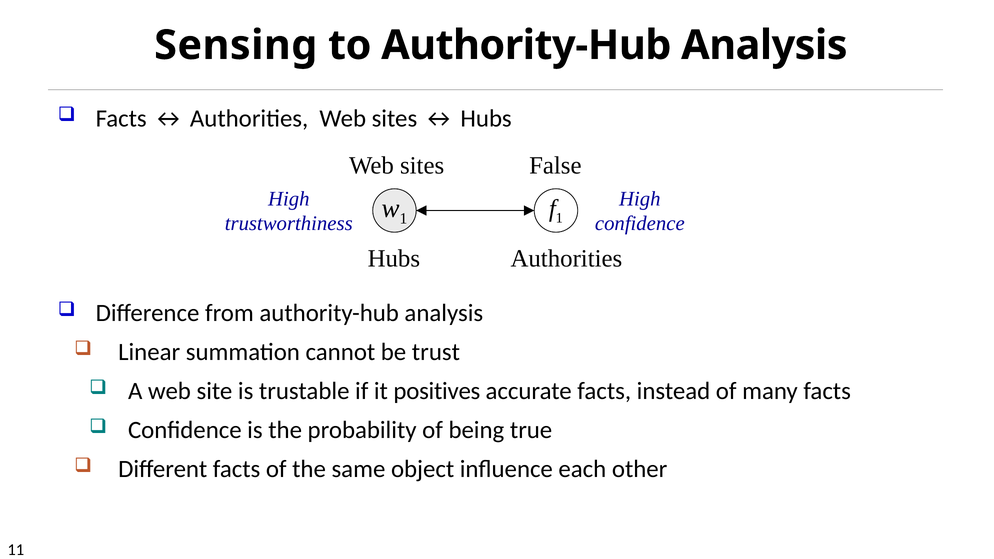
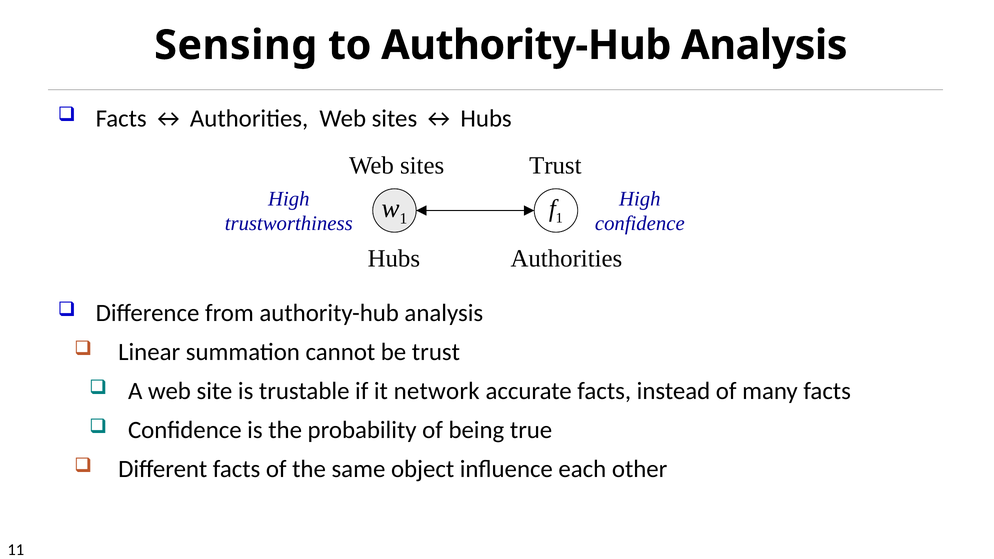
sites False: False -> Trust
positives: positives -> network
